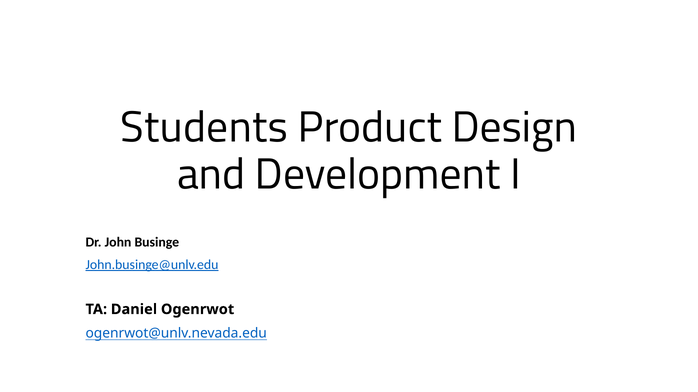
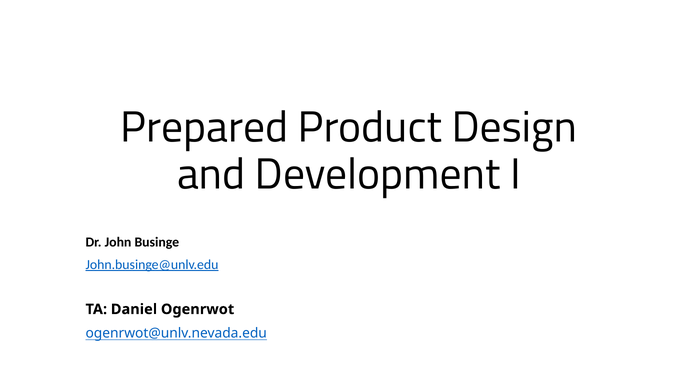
Students: Students -> Prepared
